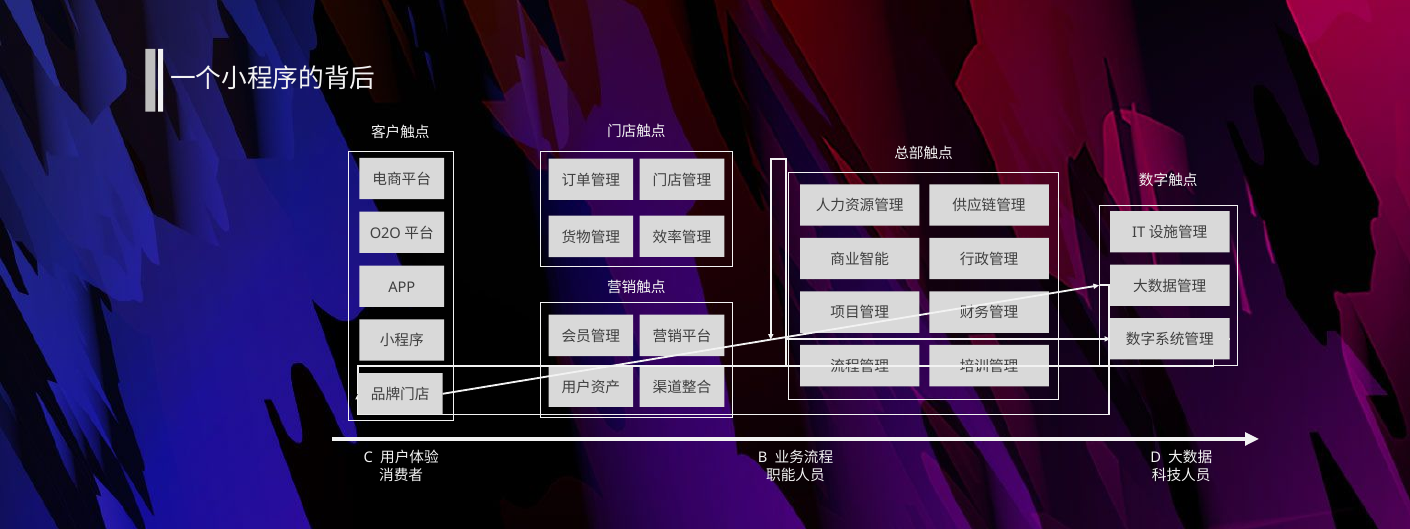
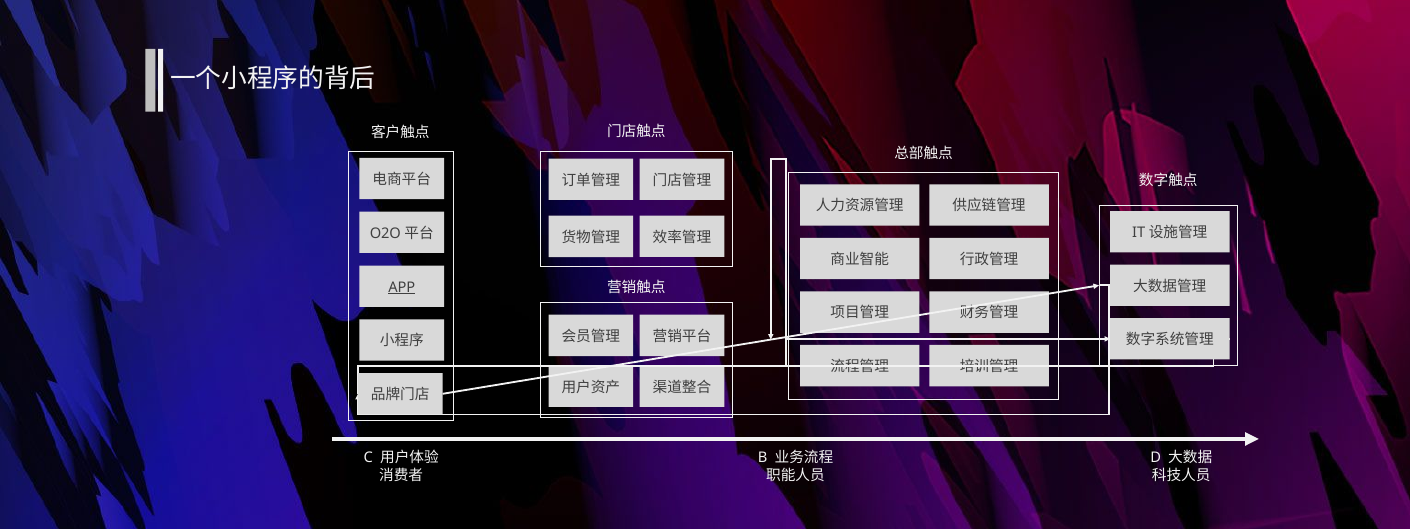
APP underline: none -> present
